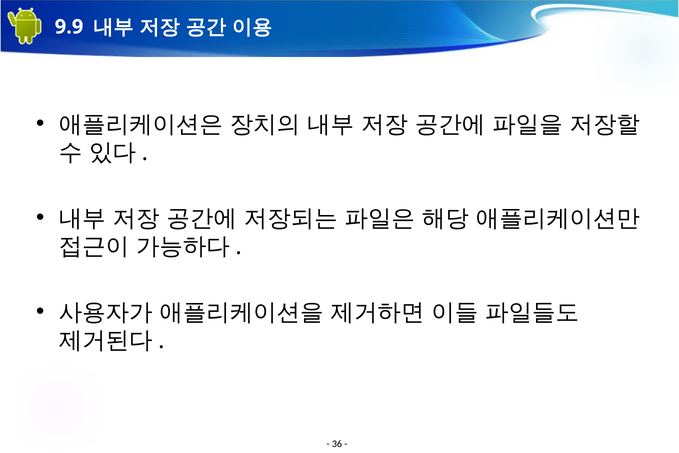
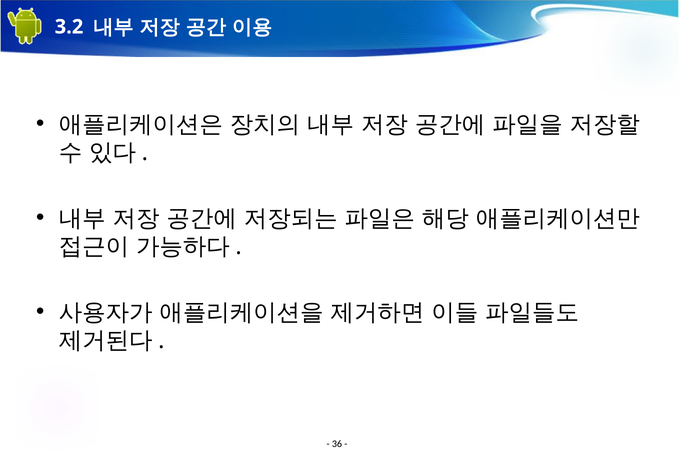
9.9: 9.9 -> 3.2
